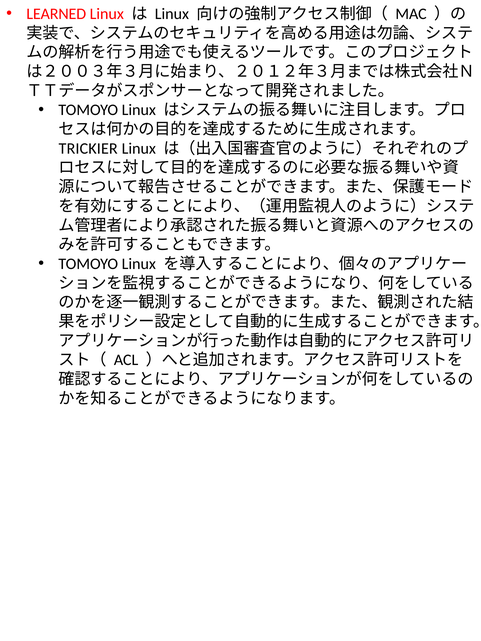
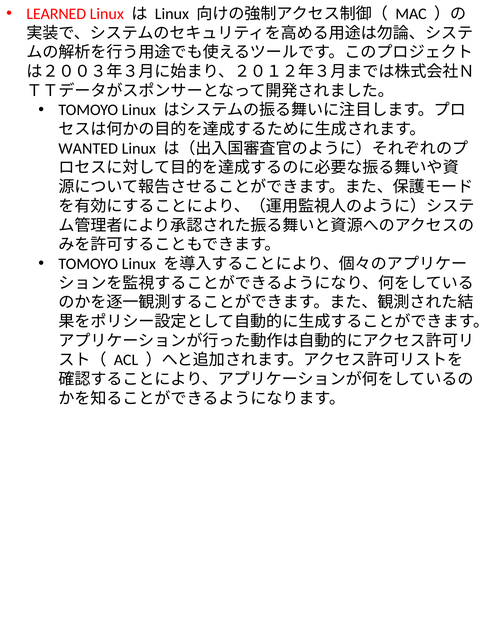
TRICKIER: TRICKIER -> WANTED
